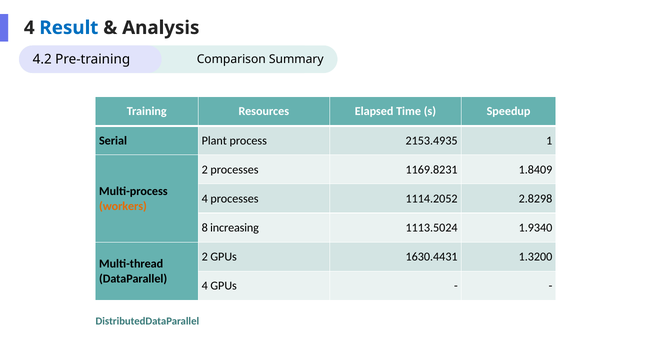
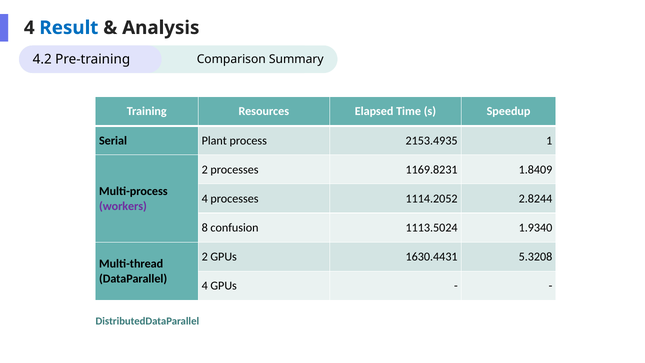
2.8298: 2.8298 -> 2.8244
workers colour: orange -> purple
increasing: increasing -> confusion
1.3200: 1.3200 -> 5.3208
